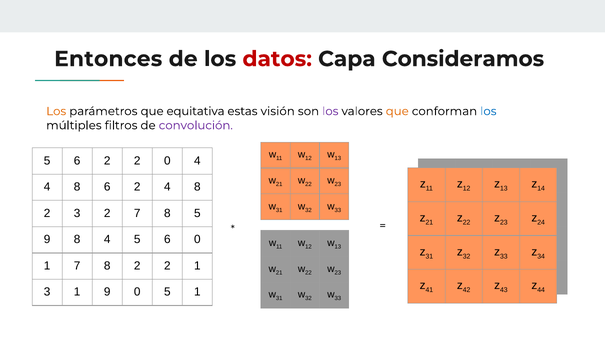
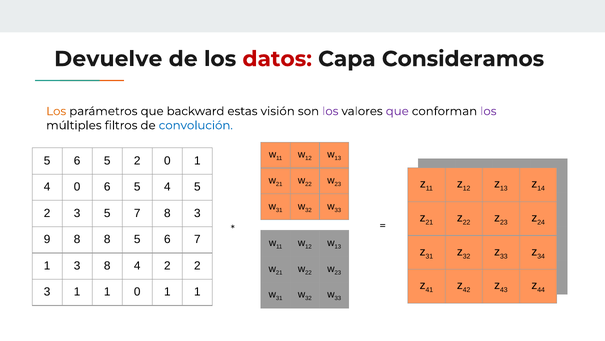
Entonces: Entonces -> Devuelve
equitativa: equitativa -> backward
que at (397, 111) colour: orange -> purple
los at (488, 111) colour: blue -> purple
convolución colour: purple -> blue
5 6 2: 2 -> 5
2 0 4: 4 -> 1
8 at (77, 187): 8 -> 0
2 at (137, 187): 2 -> 5
8 at (197, 187): 8 -> 5
3 2: 2 -> 5
8 5: 5 -> 3
8 4: 4 -> 8
6 0: 0 -> 7
1 7: 7 -> 3
2 at (137, 265): 2 -> 4
2 1: 1 -> 2
3 1 9: 9 -> 1
5 at (167, 292): 5 -> 1
